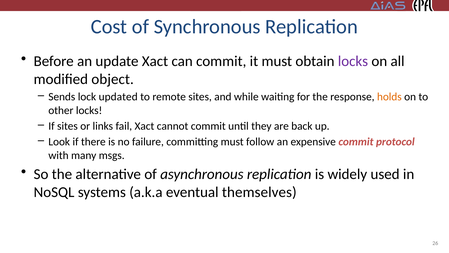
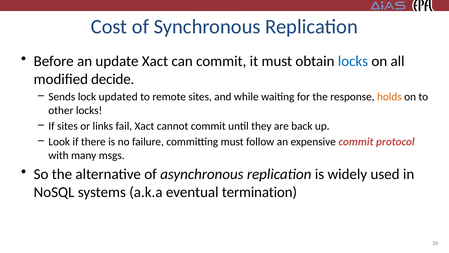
locks at (353, 61) colour: purple -> blue
object: object -> decide
themselves: themselves -> termination
